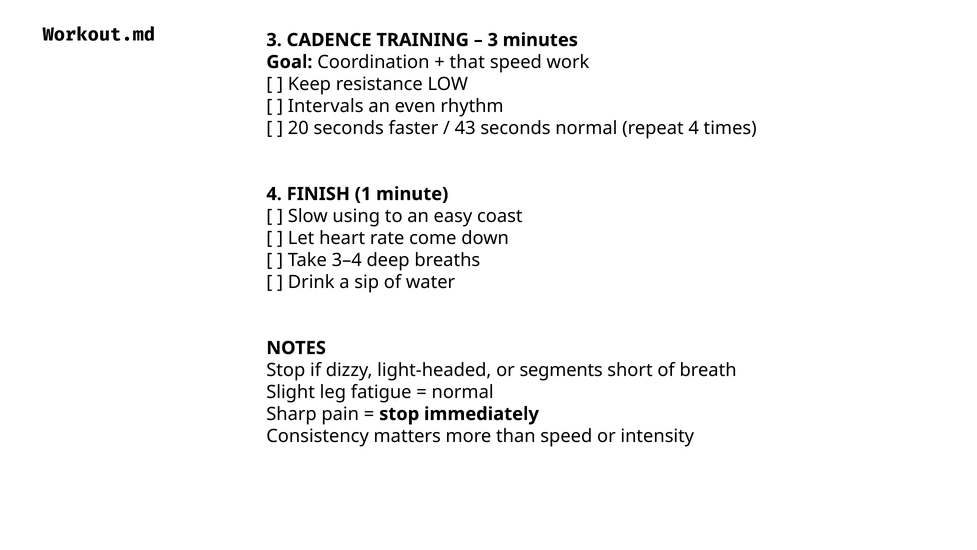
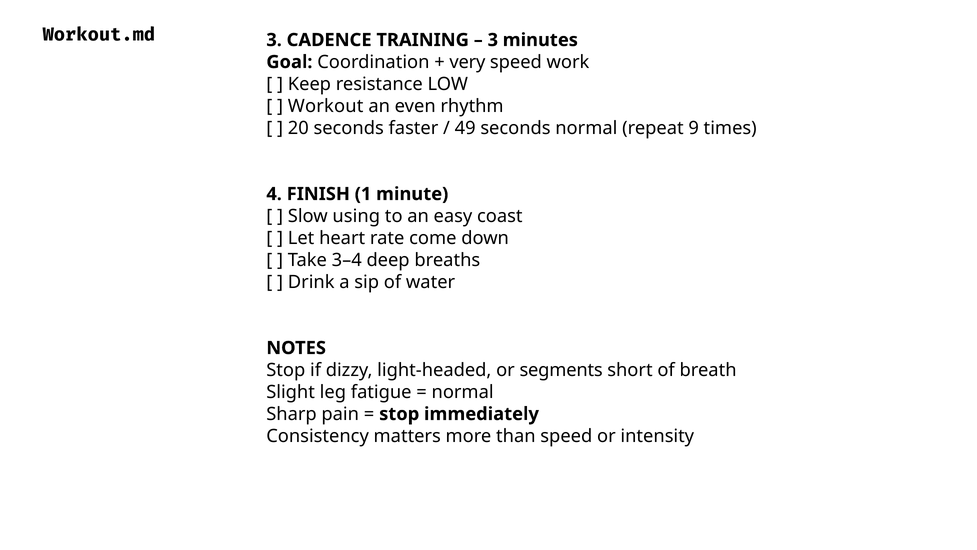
that: that -> very
Intervals at (326, 106): Intervals -> Workout
43: 43 -> 49
repeat 4: 4 -> 9
